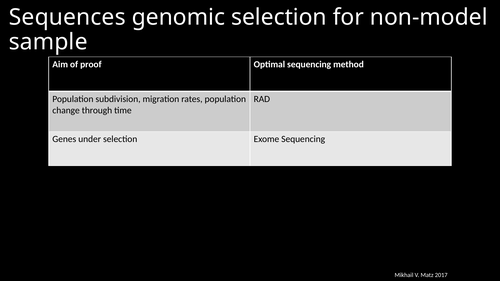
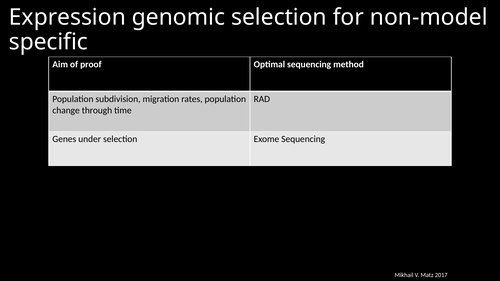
Sequences: Sequences -> Expression
sample: sample -> specific
